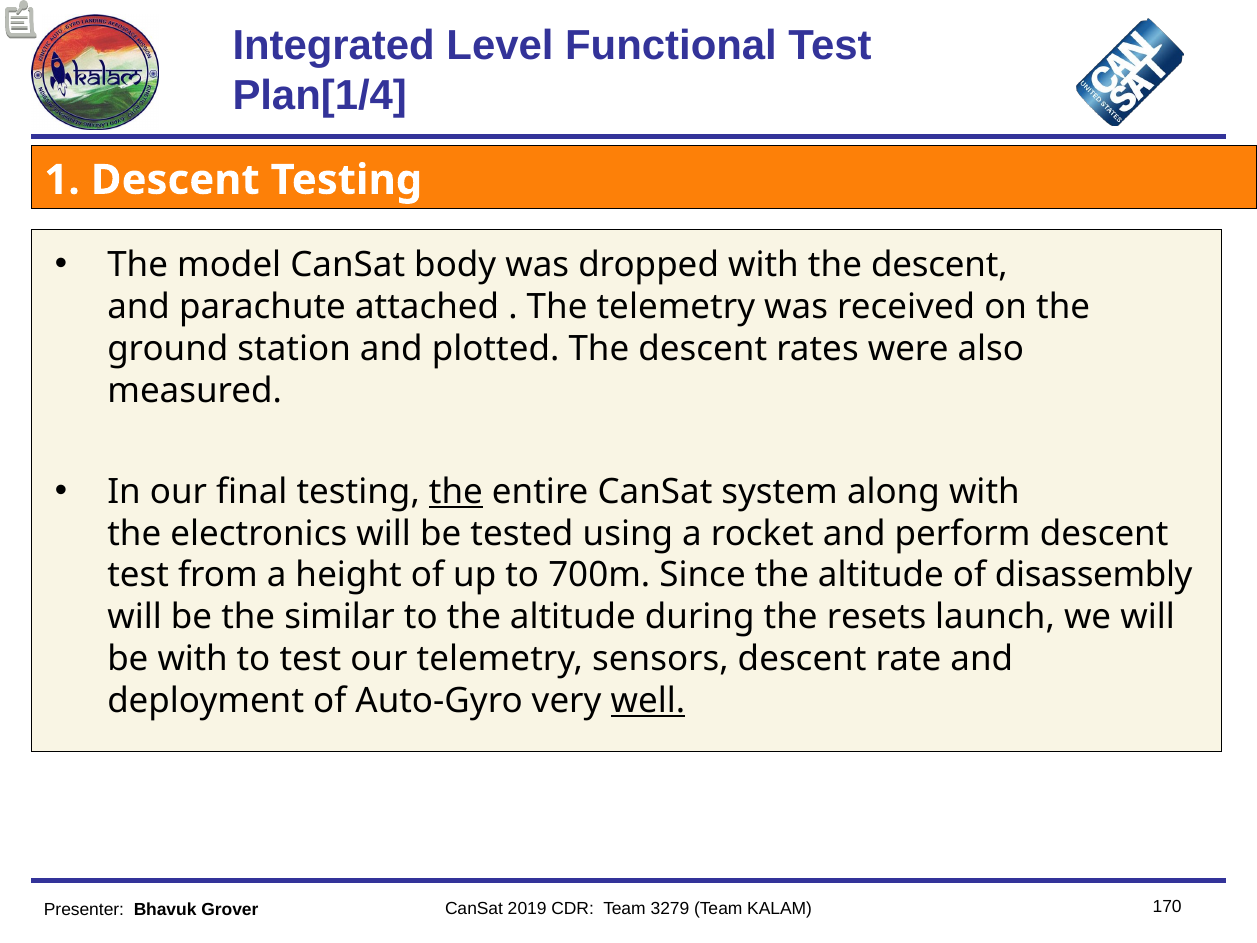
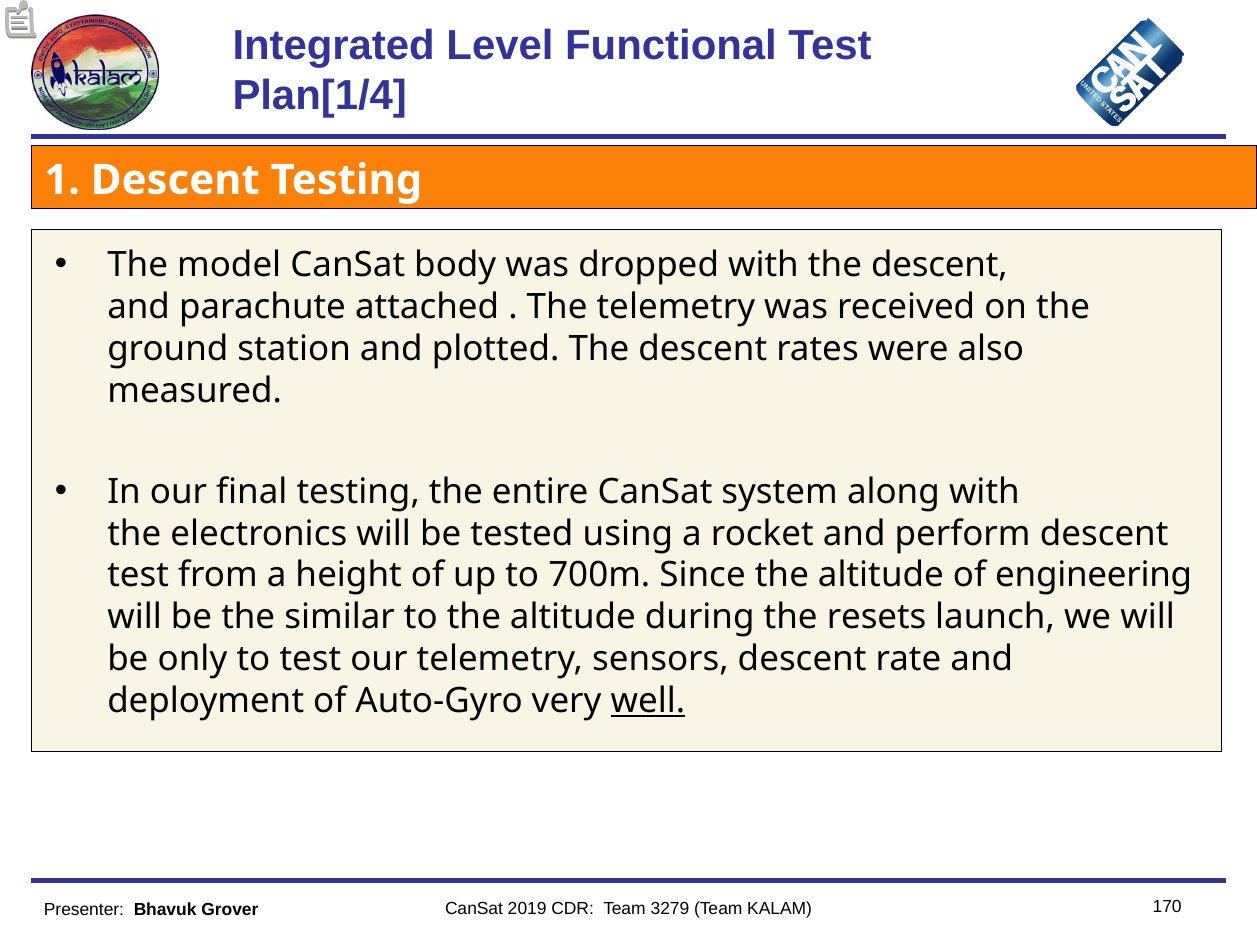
the at (456, 491) underline: present -> none
disassembly: disassembly -> engineering
be with: with -> only
